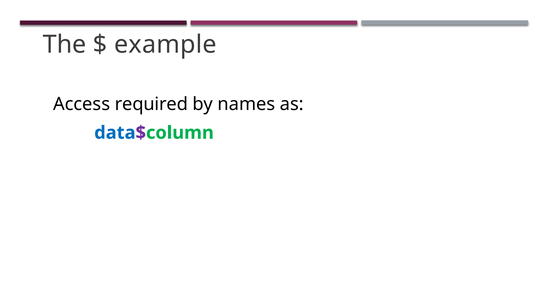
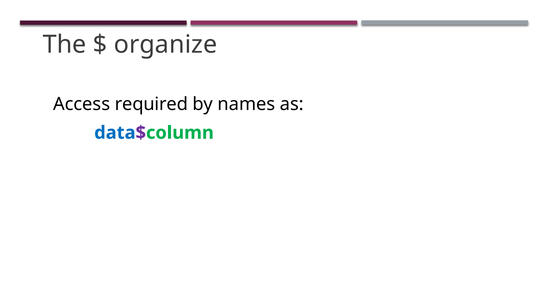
example: example -> organize
